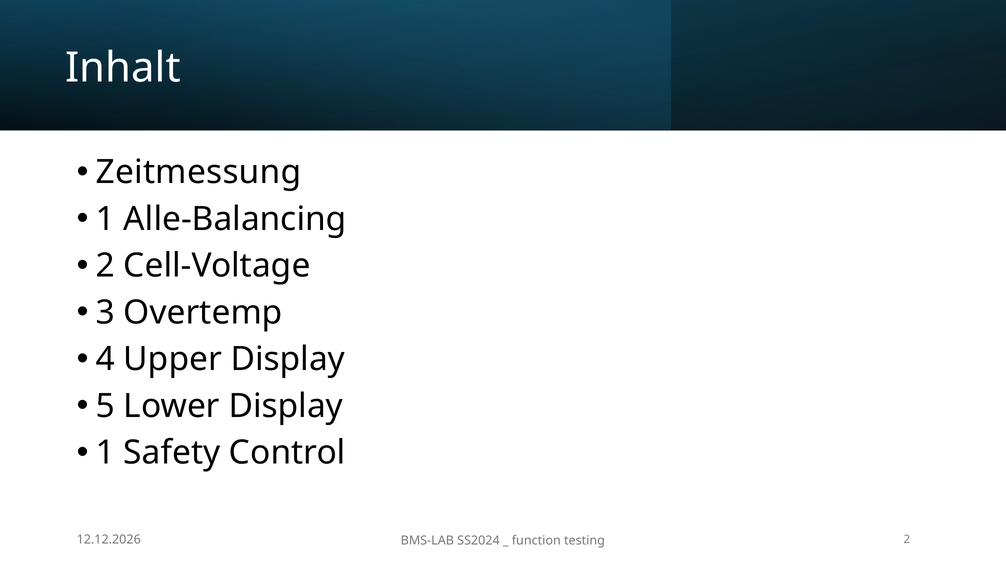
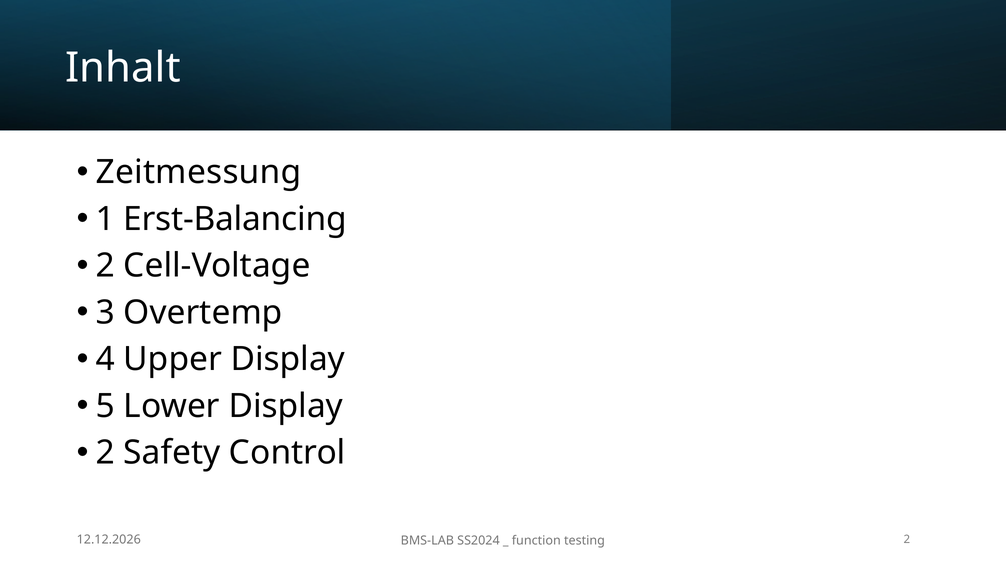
Alle-Balancing: Alle-Balancing -> Erst-Balancing
1 at (105, 453): 1 -> 2
